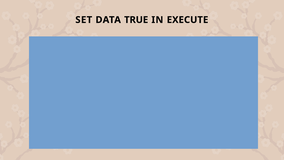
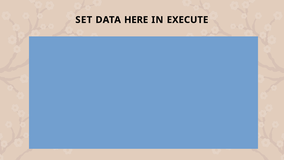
TRUE: TRUE -> HERE
